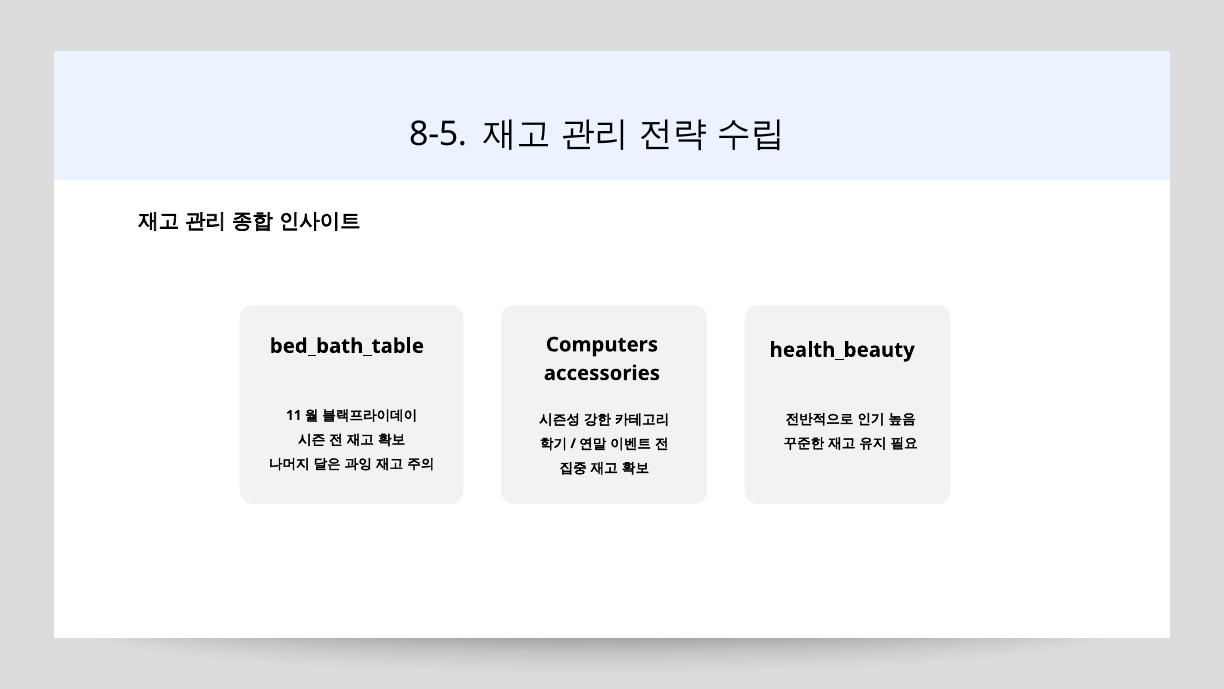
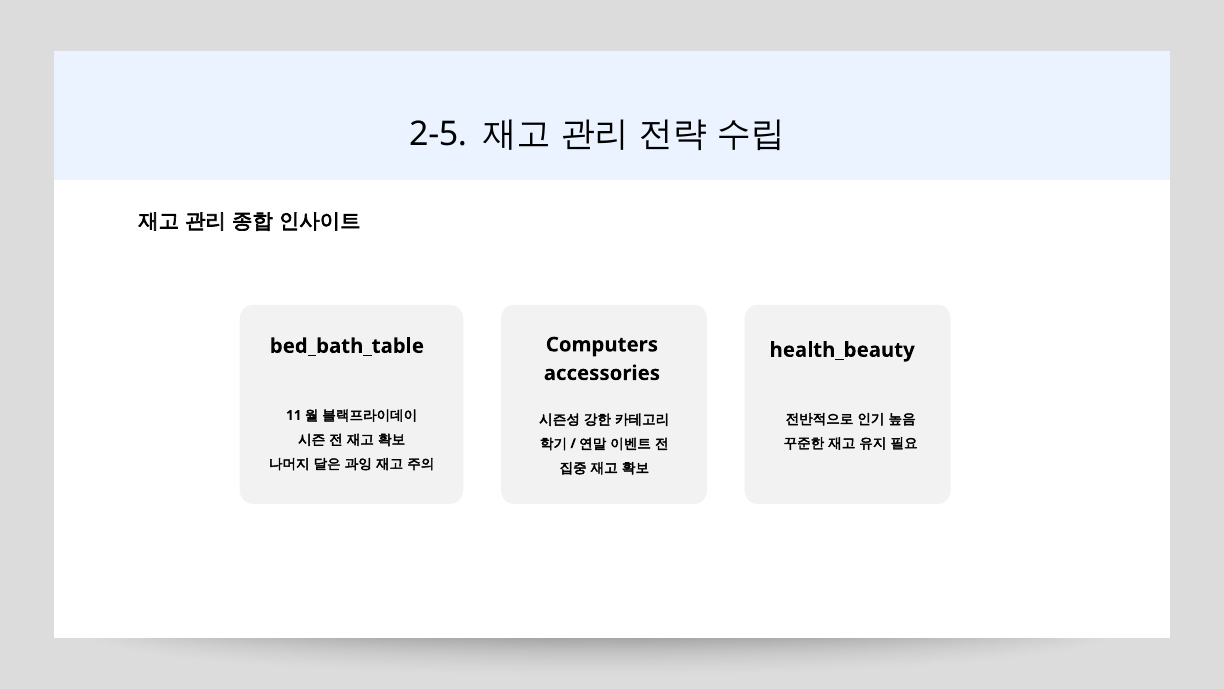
8-5: 8-5 -> 2-5
